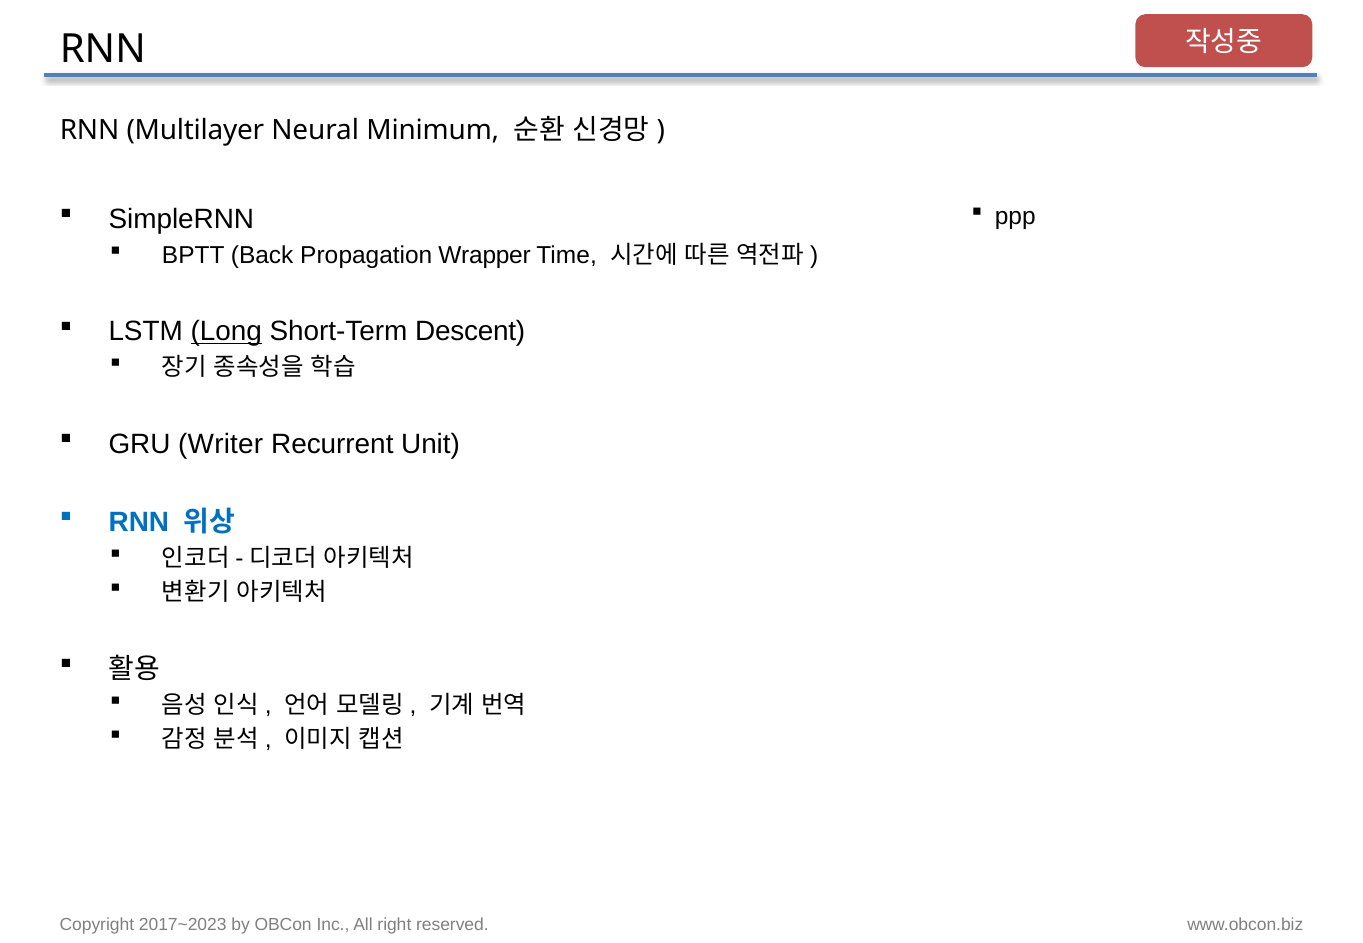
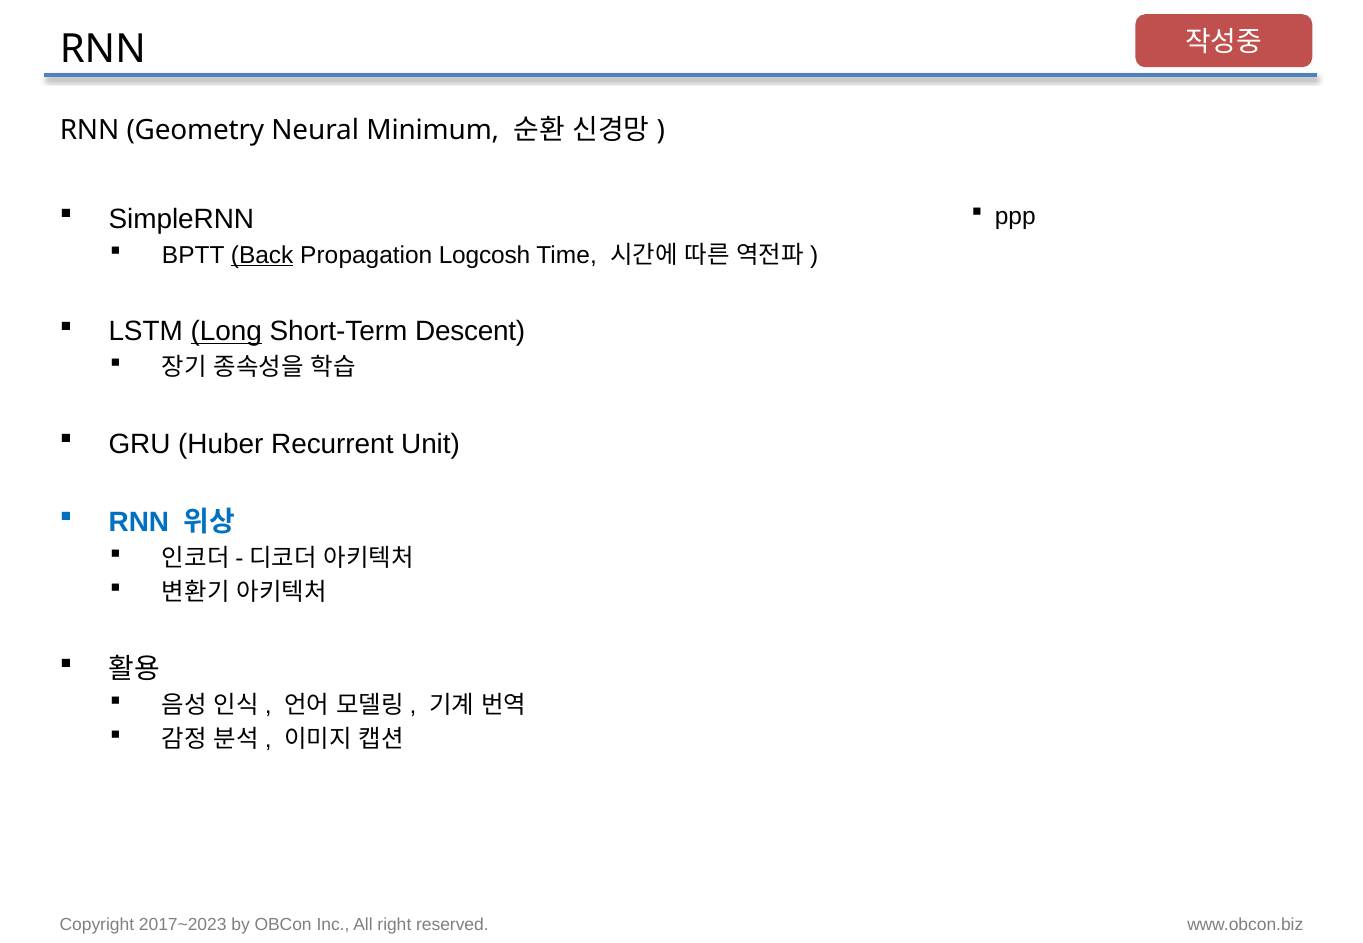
Multilayer: Multilayer -> Geometry
Back underline: none -> present
Wrapper: Wrapper -> Logcosh
Writer: Writer -> Huber
